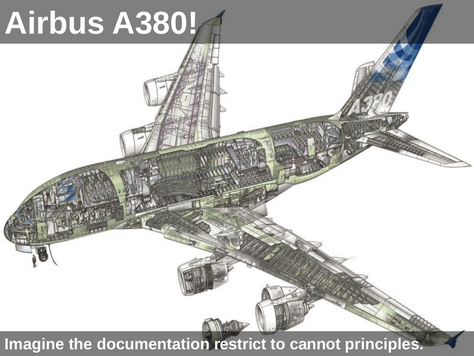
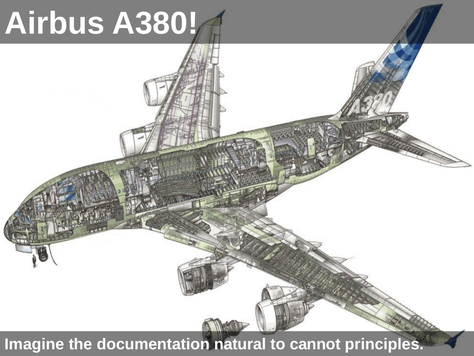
restrict: restrict -> natural
